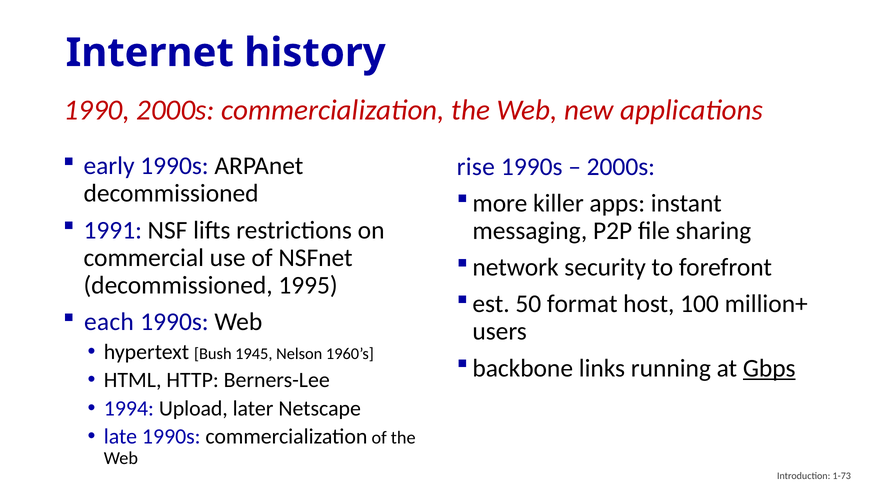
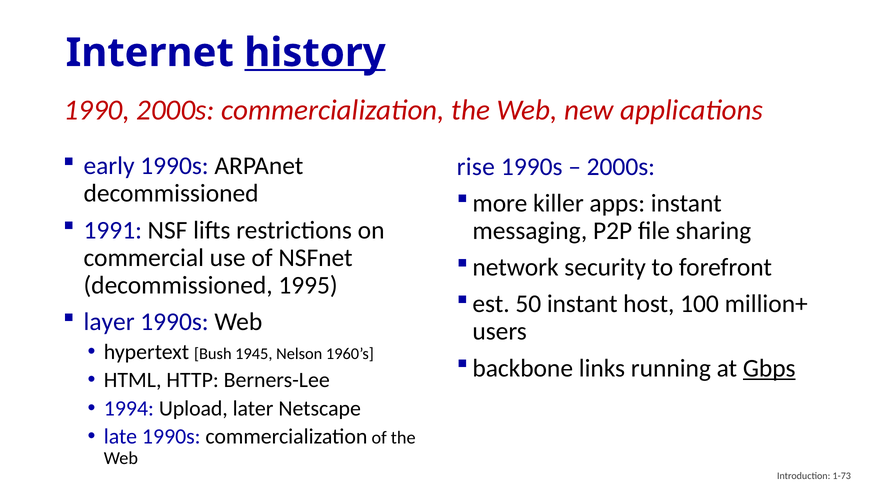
history underline: none -> present
50 format: format -> instant
each: each -> layer
